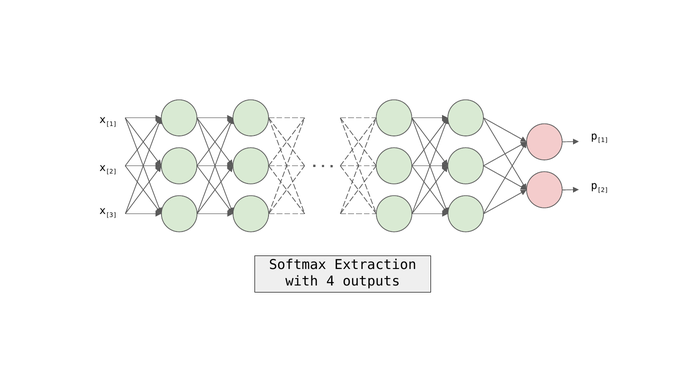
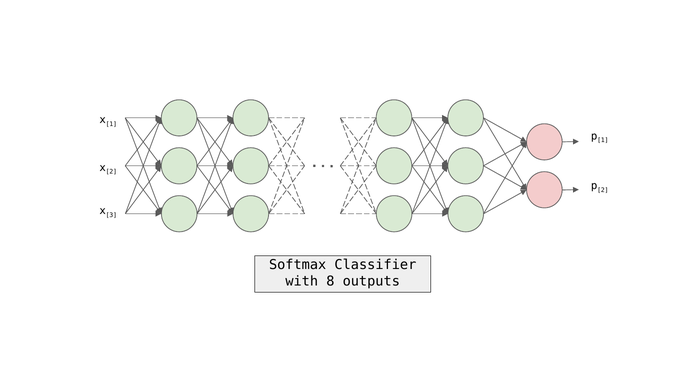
Extraction: Extraction -> Classifier
4: 4 -> 8
